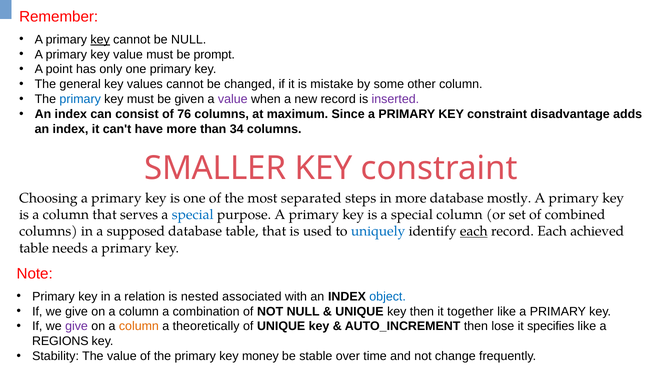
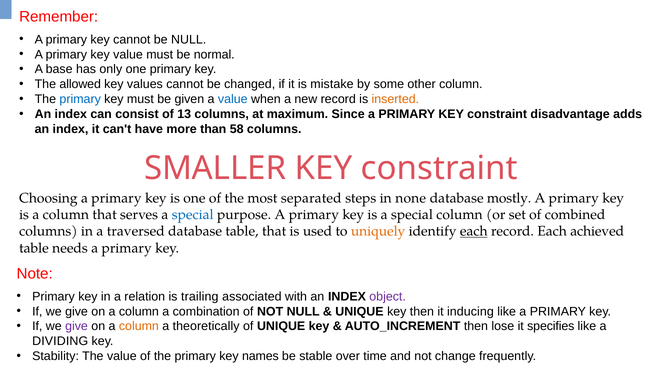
key at (100, 39) underline: present -> none
prompt: prompt -> normal
point: point -> base
general: general -> allowed
value at (233, 99) colour: purple -> blue
inserted colour: purple -> orange
76: 76 -> 13
34: 34 -> 58
in more: more -> none
supposed: supposed -> traversed
uniquely colour: blue -> orange
nested: nested -> trailing
object colour: blue -> purple
together: together -> inducing
REGIONS: REGIONS -> DIVIDING
money: money -> names
